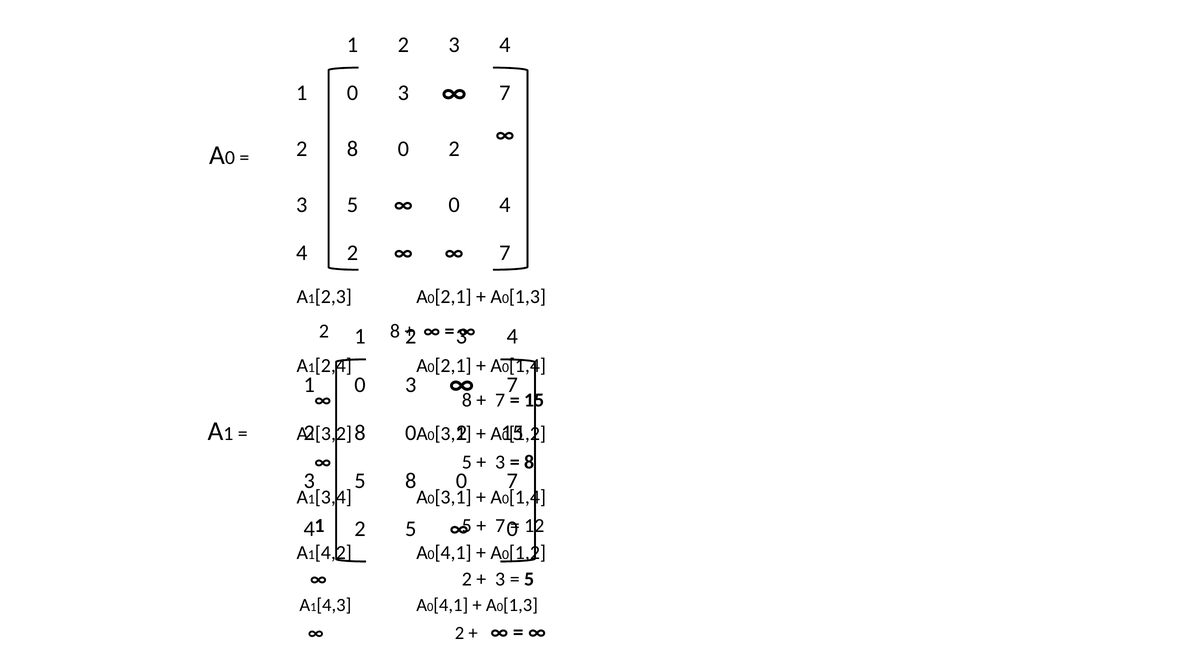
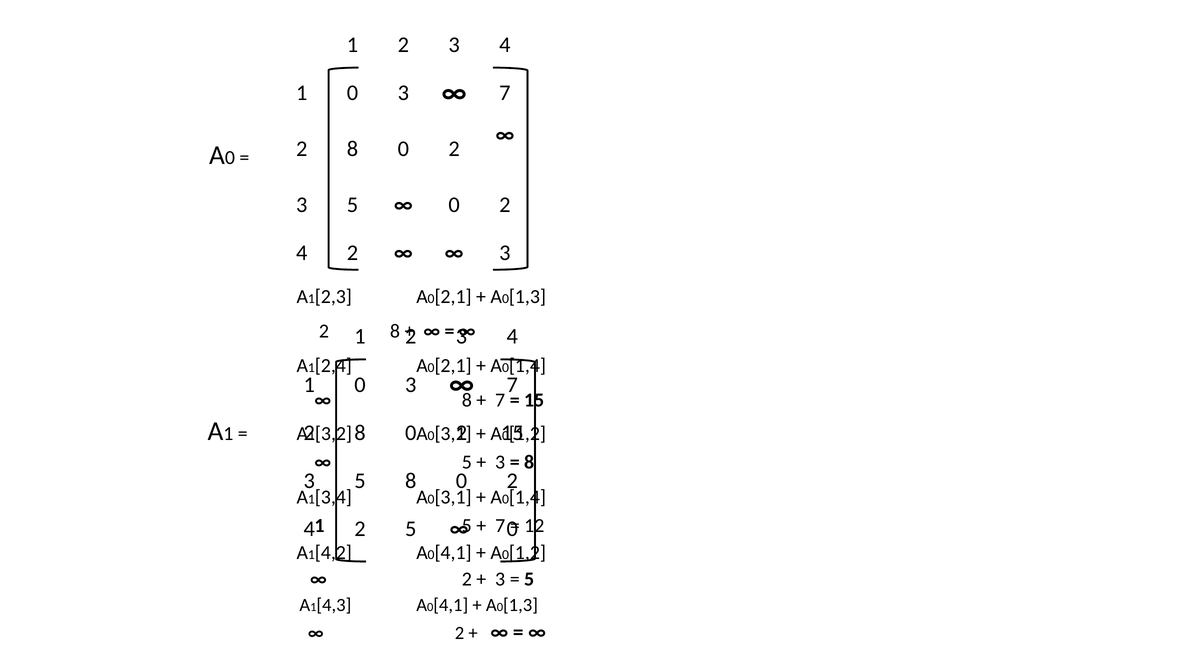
4 at (505, 205): 4 -> 2
7 at (505, 253): 7 -> 3
5 8 0 7: 7 -> 2
